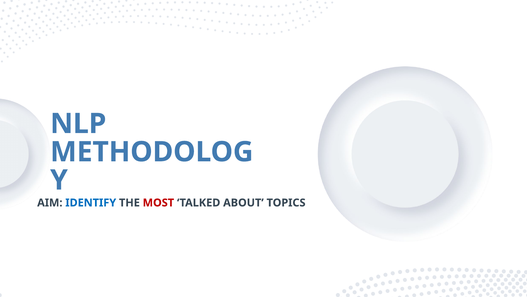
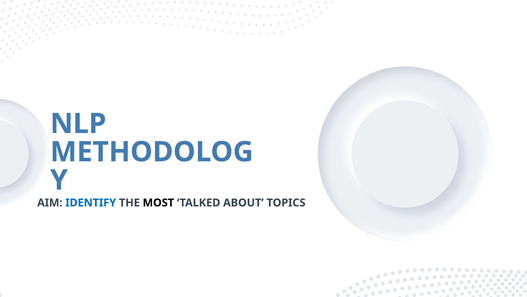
MOST colour: red -> black
